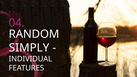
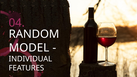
SIMPLY: SIMPLY -> MODEL
